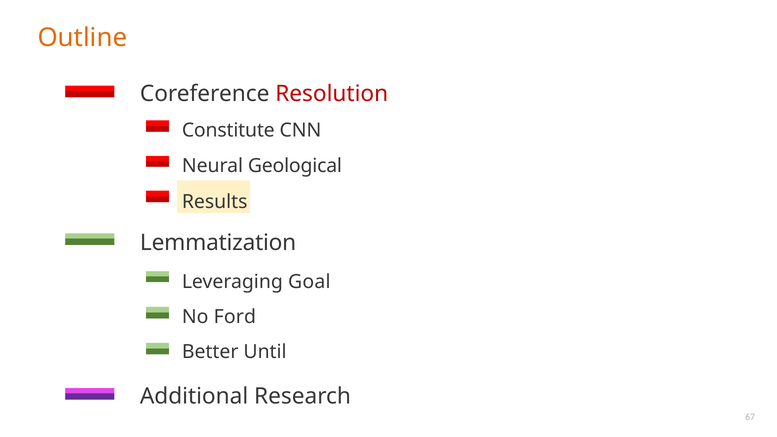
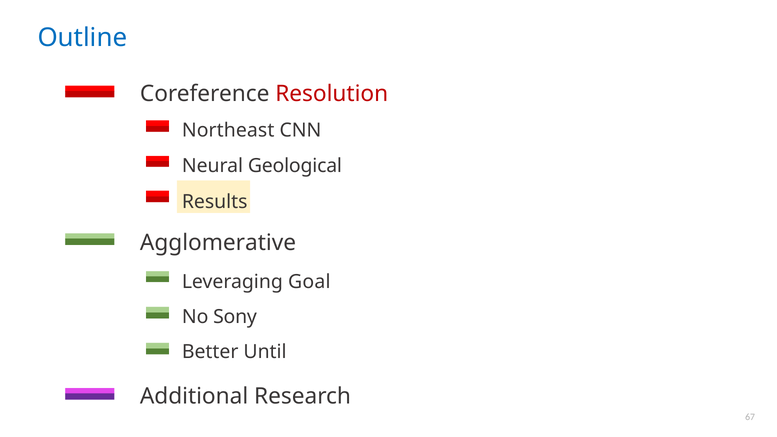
Outline colour: orange -> blue
Constitute: Constitute -> Northeast
Lemmatization: Lemmatization -> Agglomerative
Ford: Ford -> Sony
